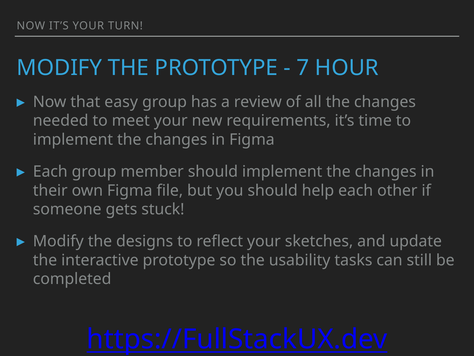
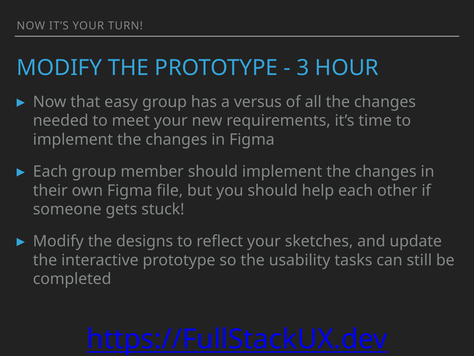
7: 7 -> 3
review: review -> versus
